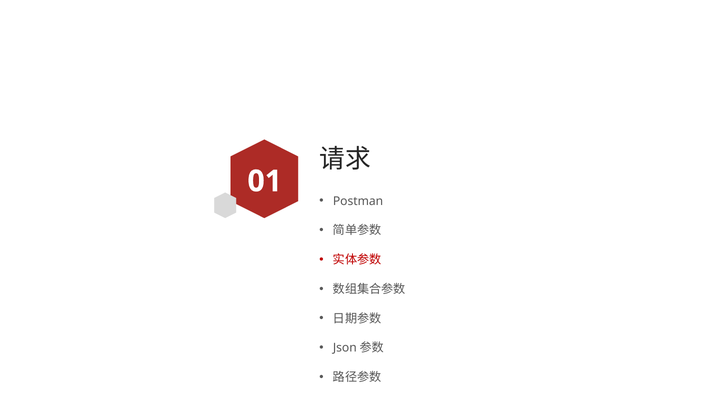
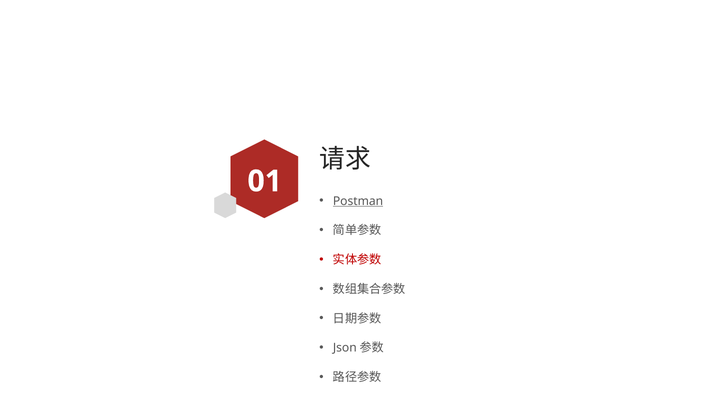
Postman underline: none -> present
